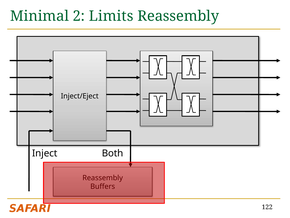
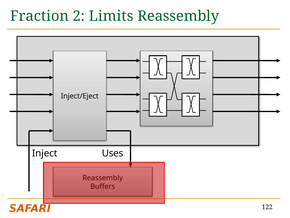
Minimal: Minimal -> Fraction
Both: Both -> Uses
